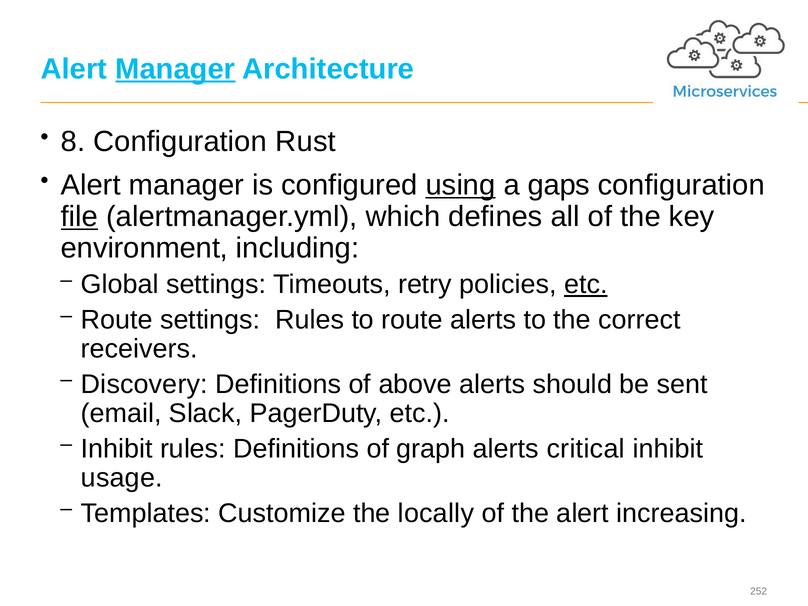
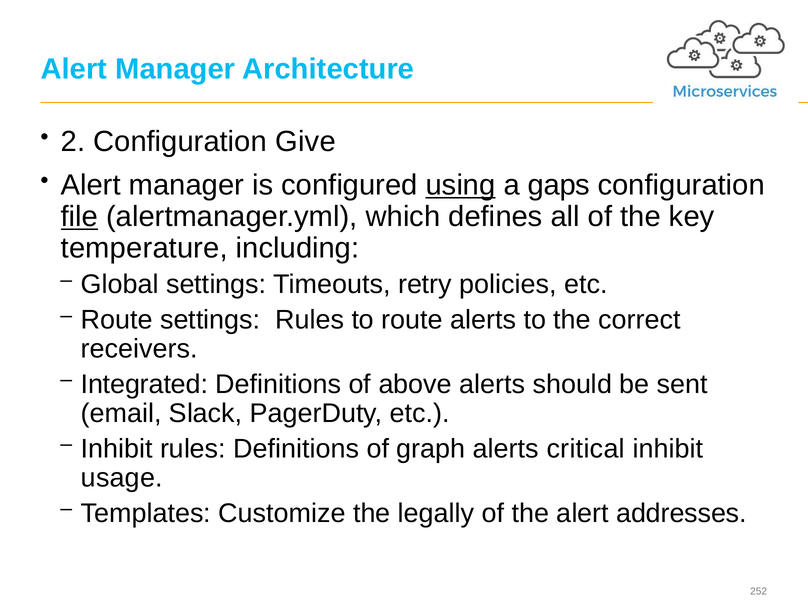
Manager at (175, 69) underline: present -> none
8: 8 -> 2
Rust: Rust -> Give
environment: environment -> temperature
etc at (586, 284) underline: present -> none
Discovery: Discovery -> Integrated
locally: locally -> legally
increasing: increasing -> addresses
